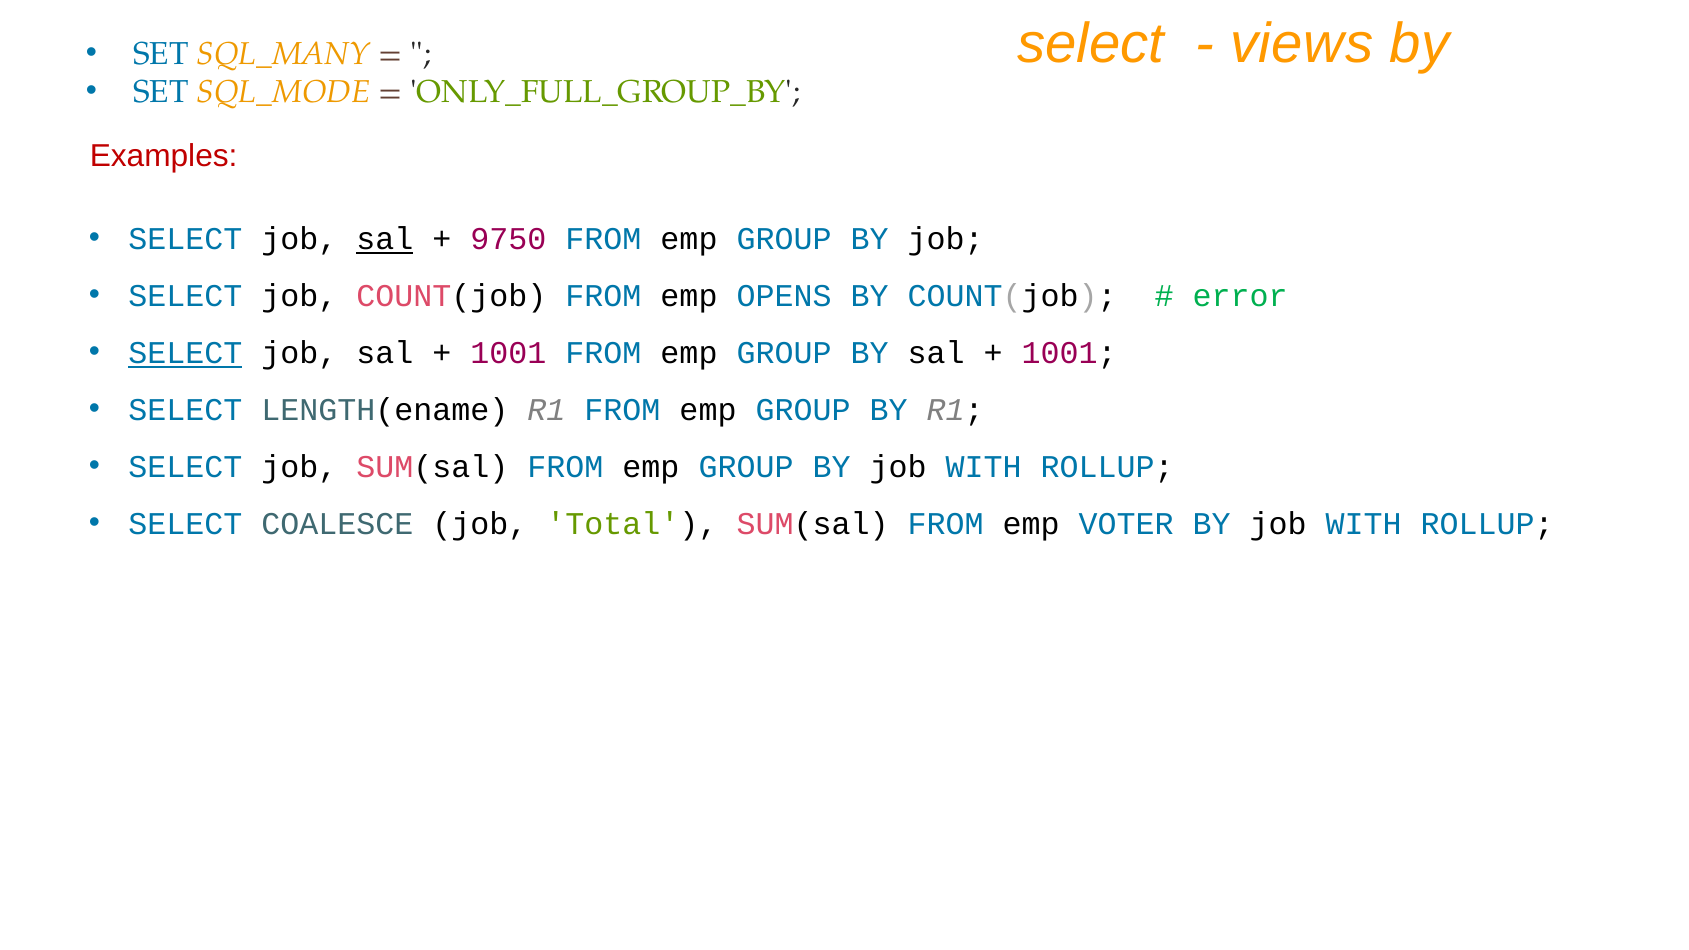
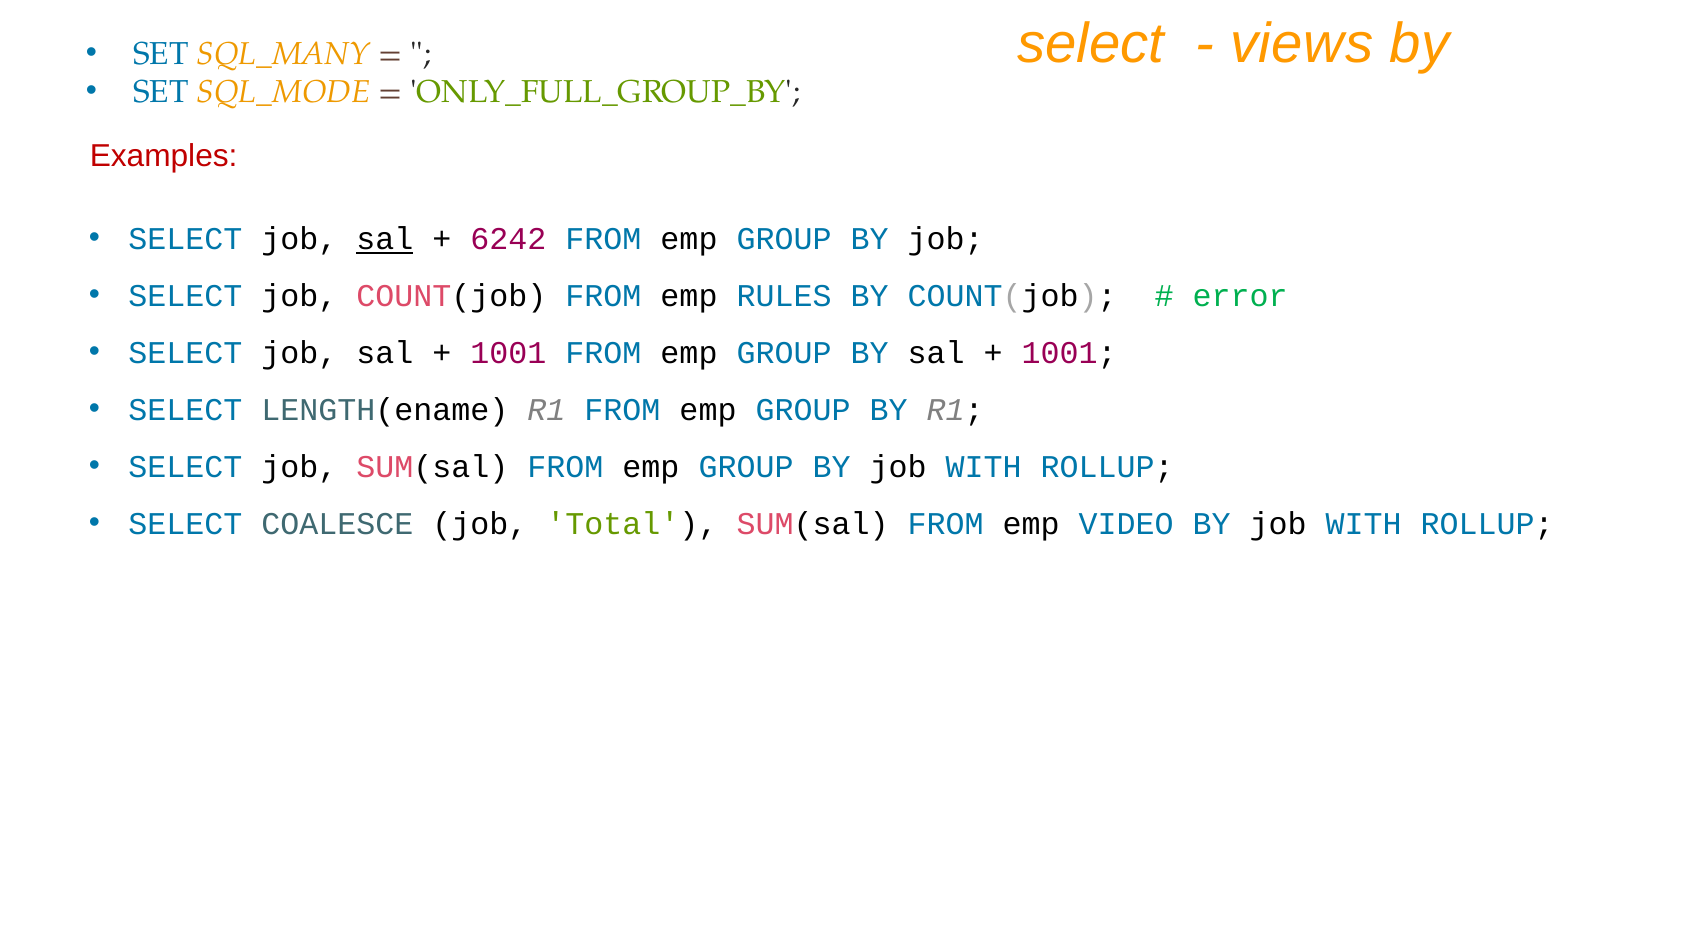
9750: 9750 -> 6242
OPENS: OPENS -> RULES
SELECT at (185, 353) underline: present -> none
VOTER: VOTER -> VIDEO
